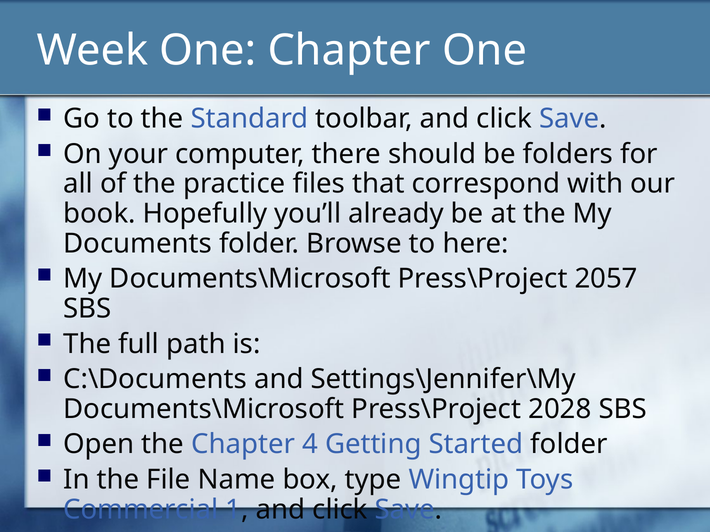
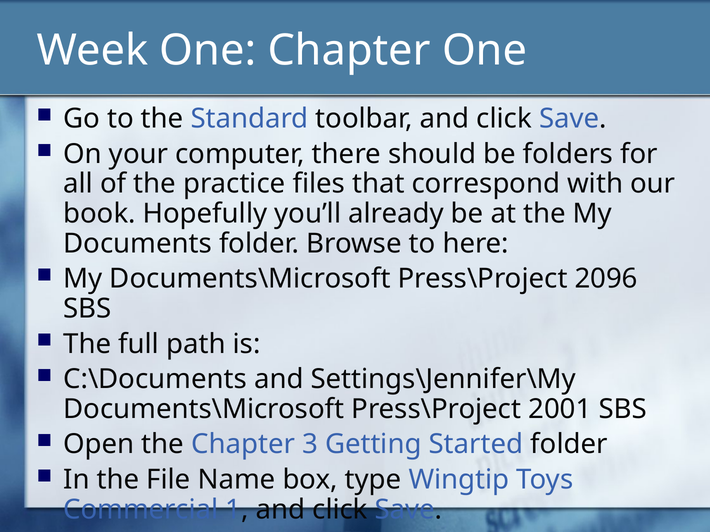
2057: 2057 -> 2096
2028: 2028 -> 2001
4: 4 -> 3
